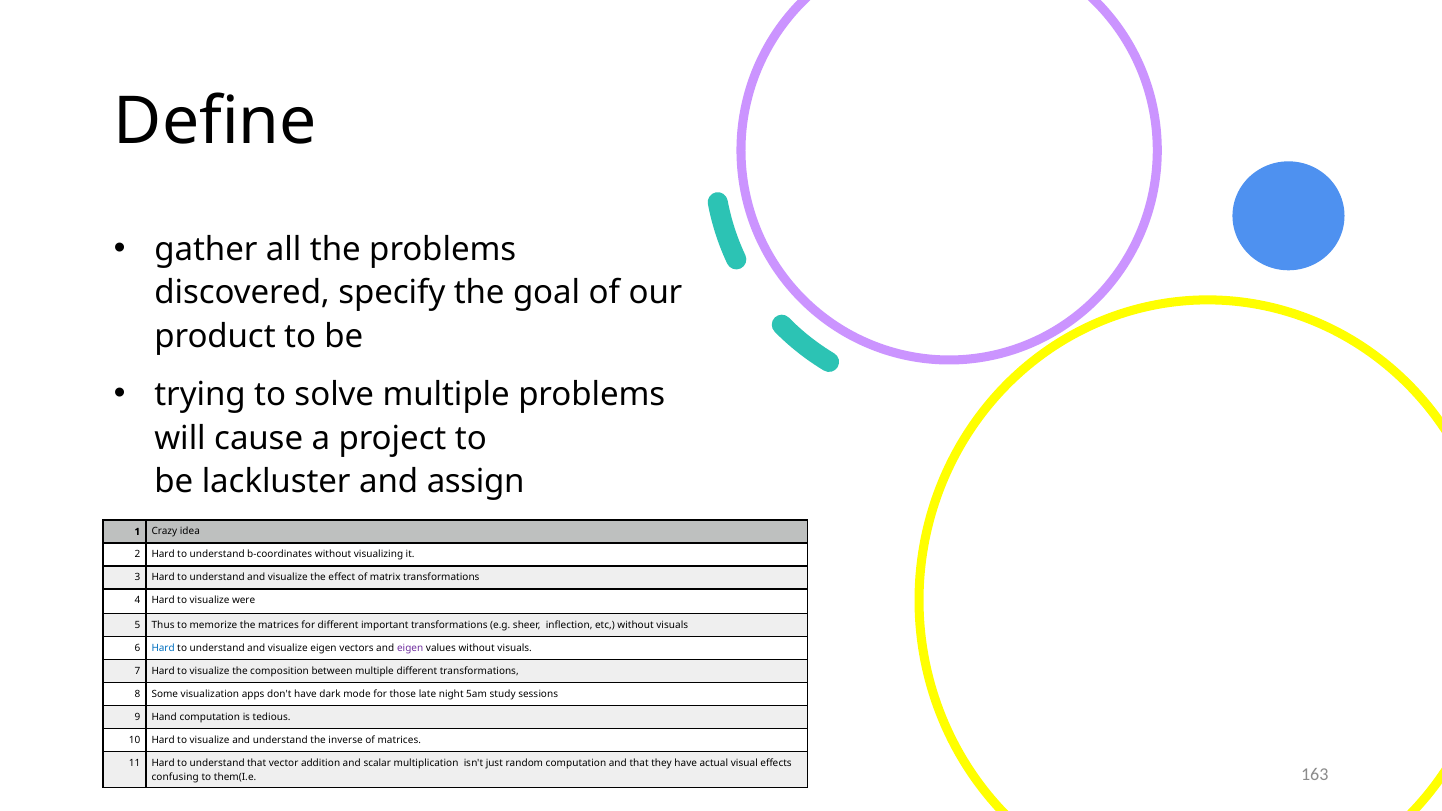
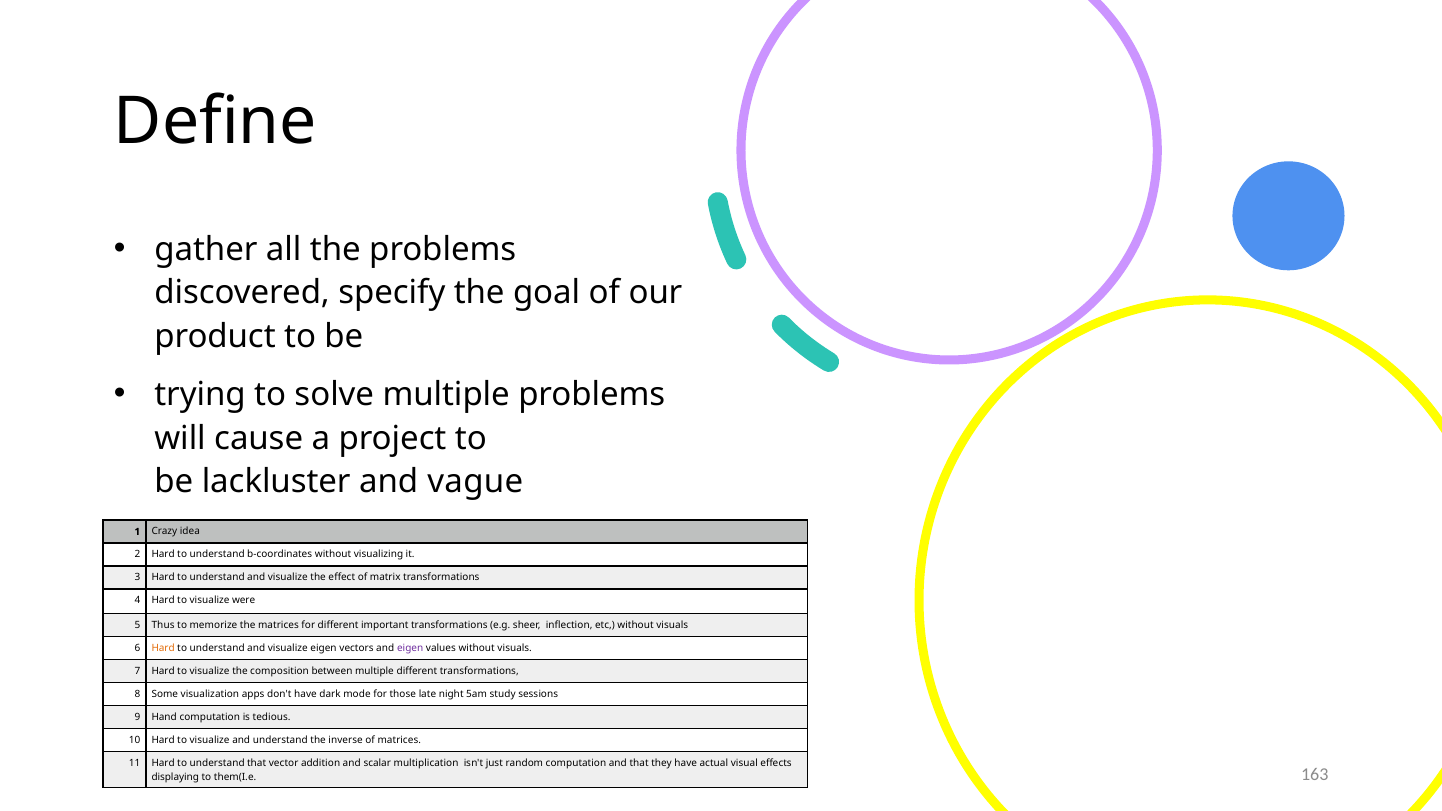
assign: assign -> vague
Hard at (163, 648) colour: blue -> orange
confusing: confusing -> displaying
